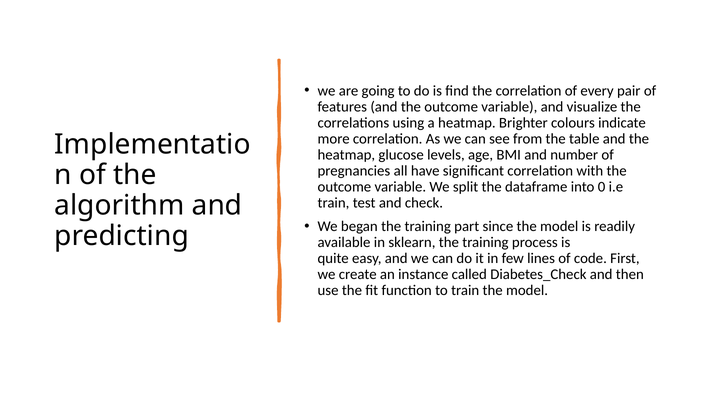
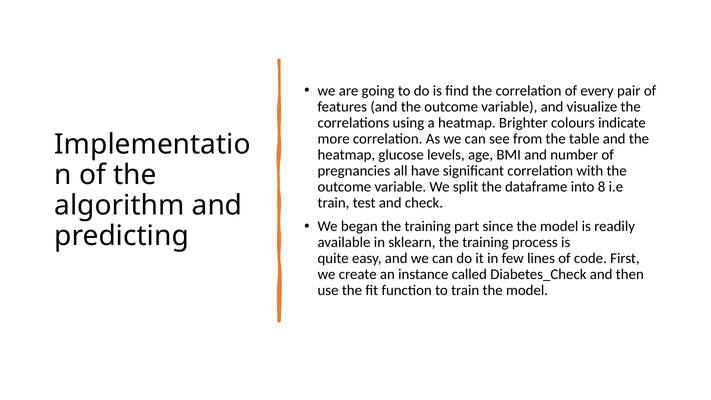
0: 0 -> 8
